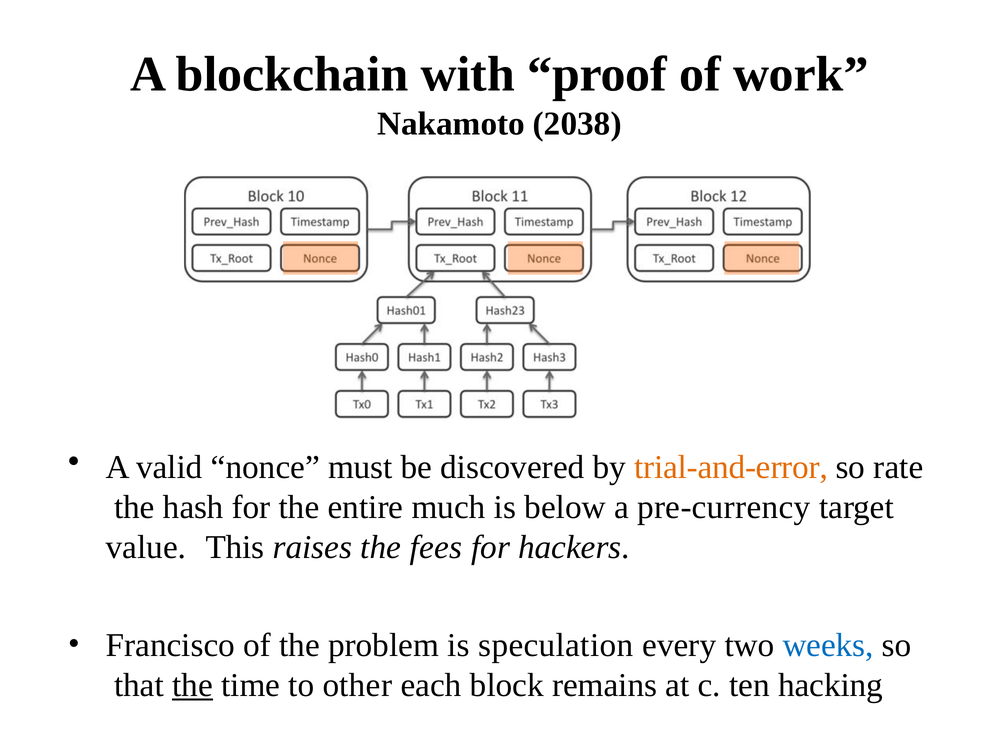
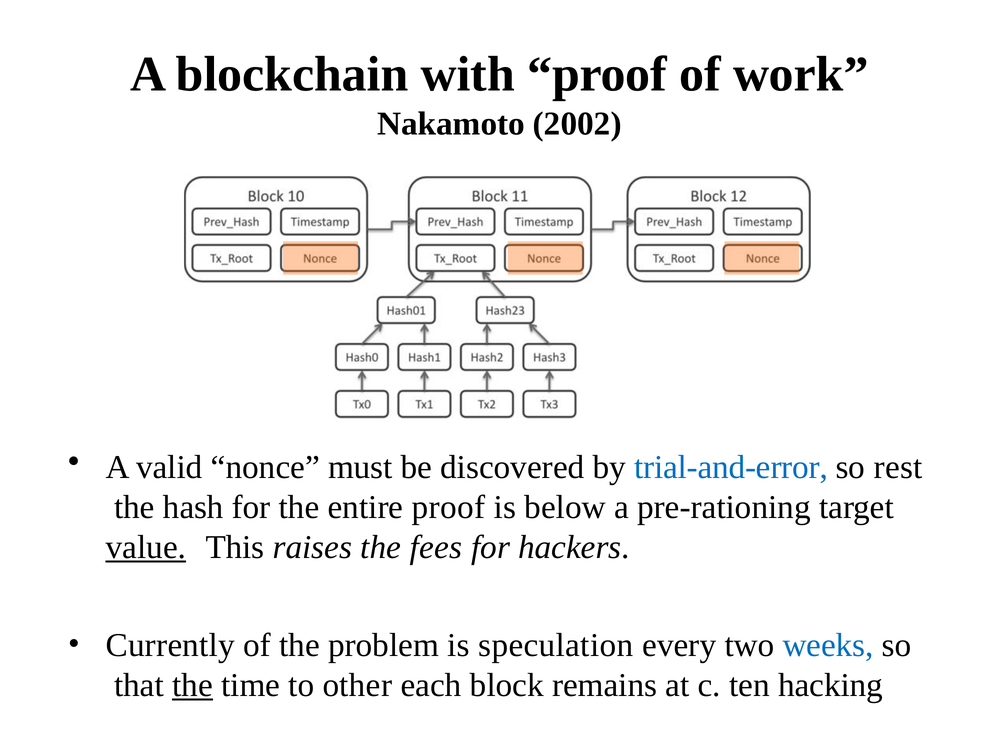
2038: 2038 -> 2002
trial-and-error colour: orange -> blue
rate: rate -> rest
entire much: much -> proof
pre-currency: pre-currency -> pre-rationing
value underline: none -> present
Francisco: Francisco -> Currently
